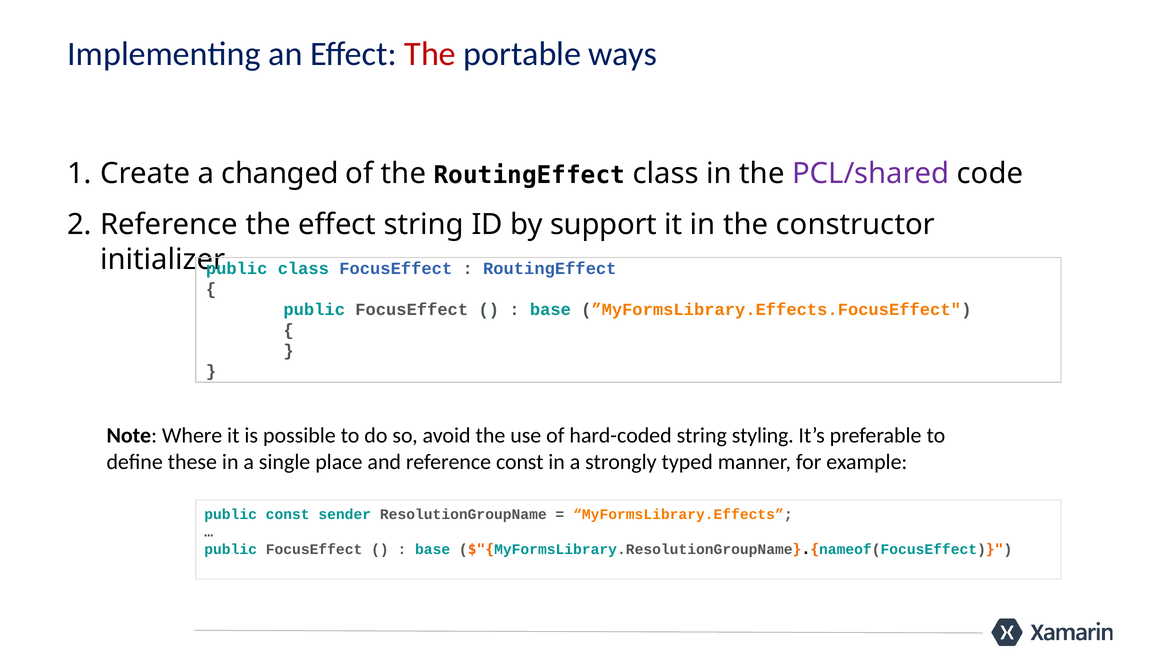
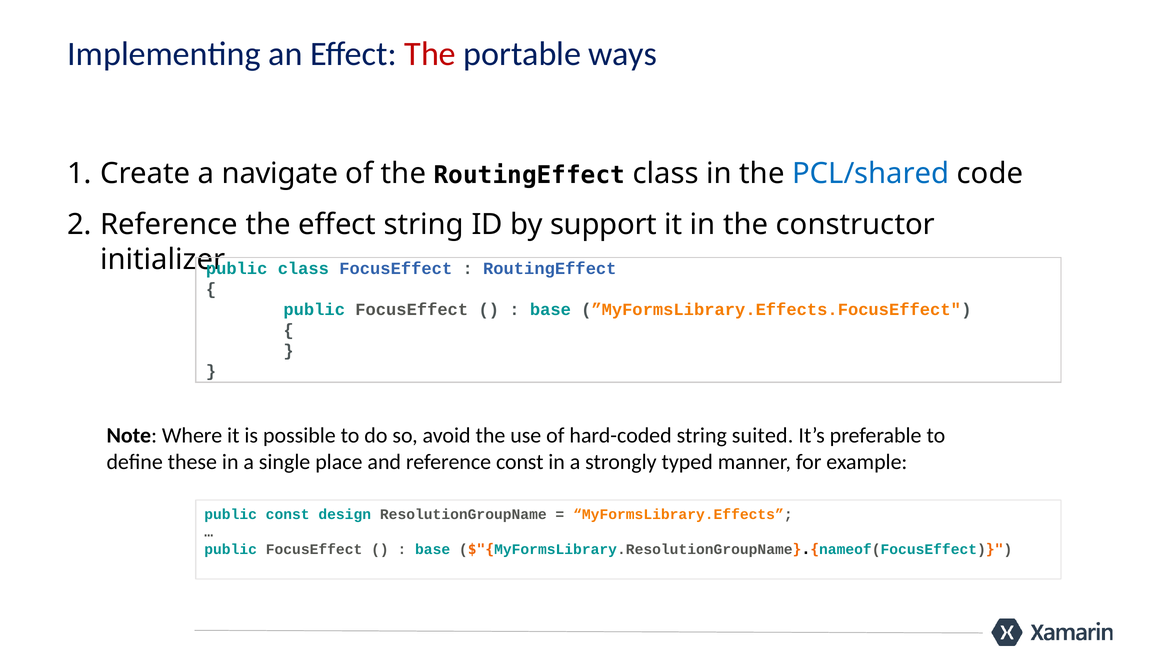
changed: changed -> navigate
PCL/shared colour: purple -> blue
styling: styling -> suited
sender: sender -> design
